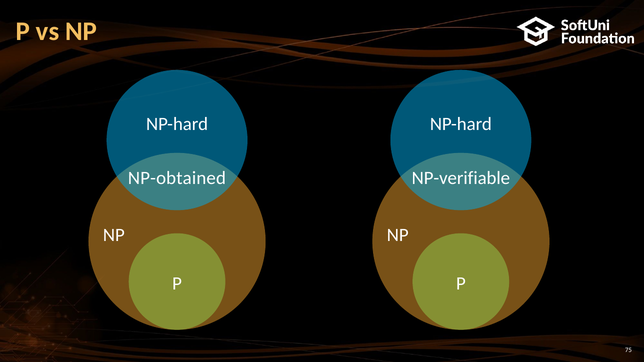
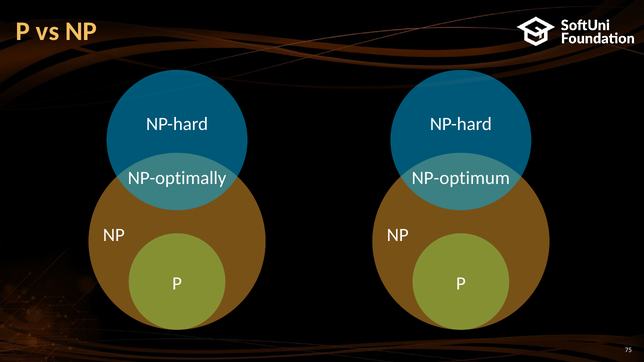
NP-obtained: NP-obtained -> NP-optimally
NP-verifiable: NP-verifiable -> NP-optimum
